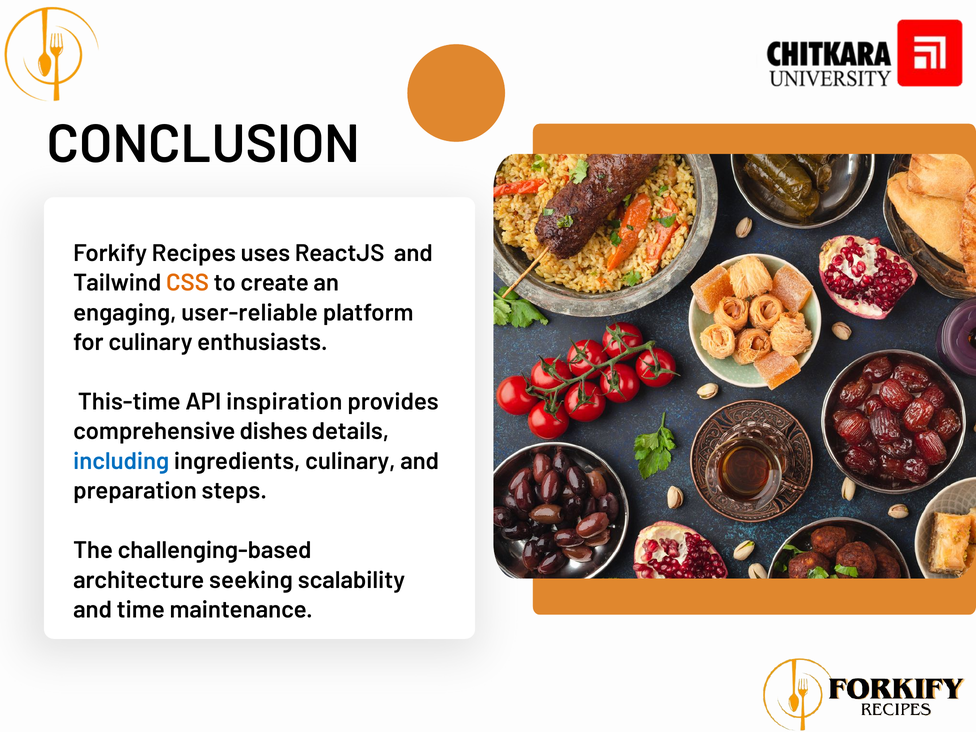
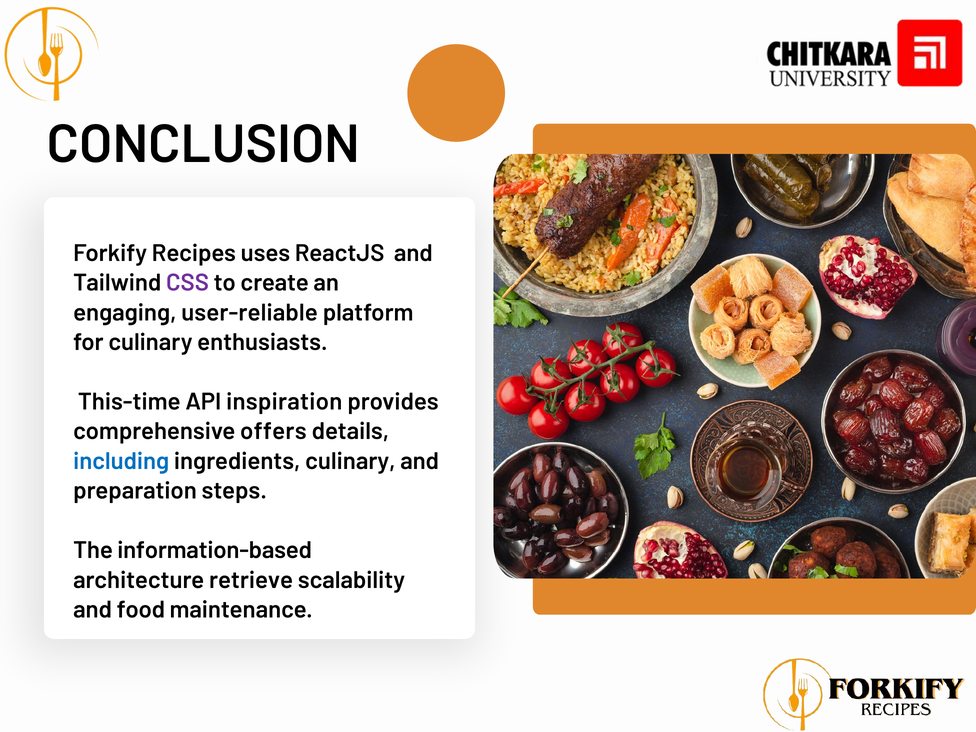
CSS colour: orange -> purple
dishes: dishes -> offers
challenging-based: challenging-based -> information-based
seeking: seeking -> retrieve
time: time -> food
